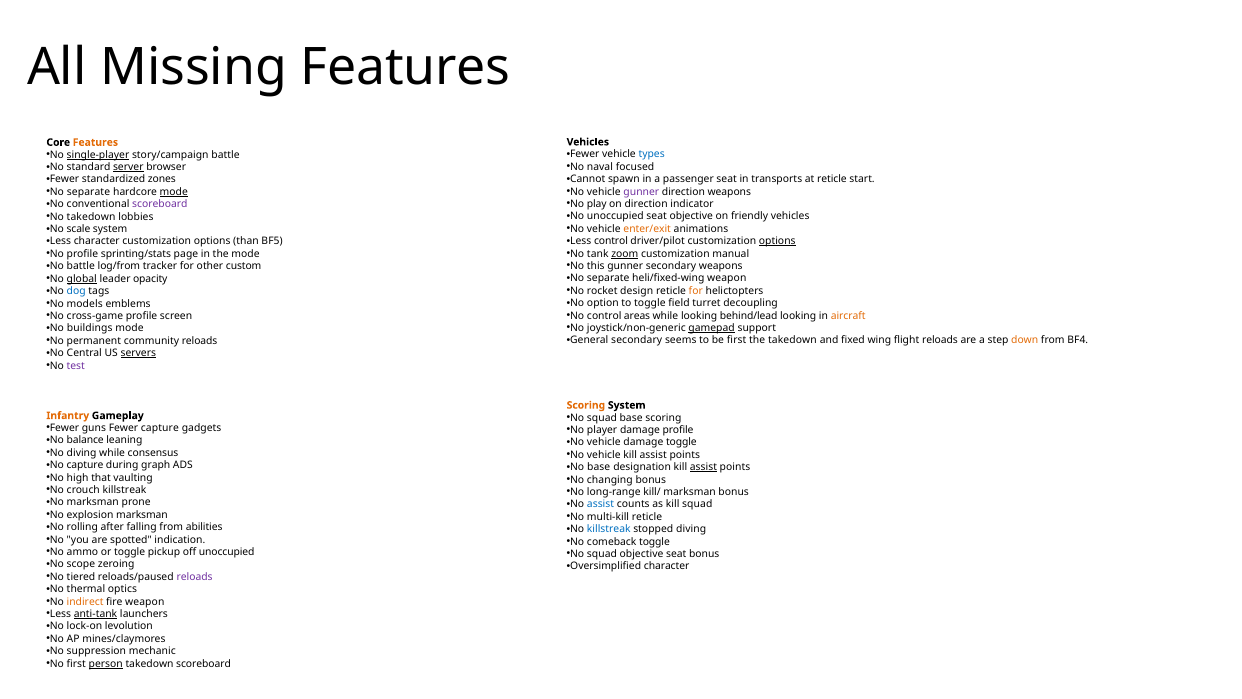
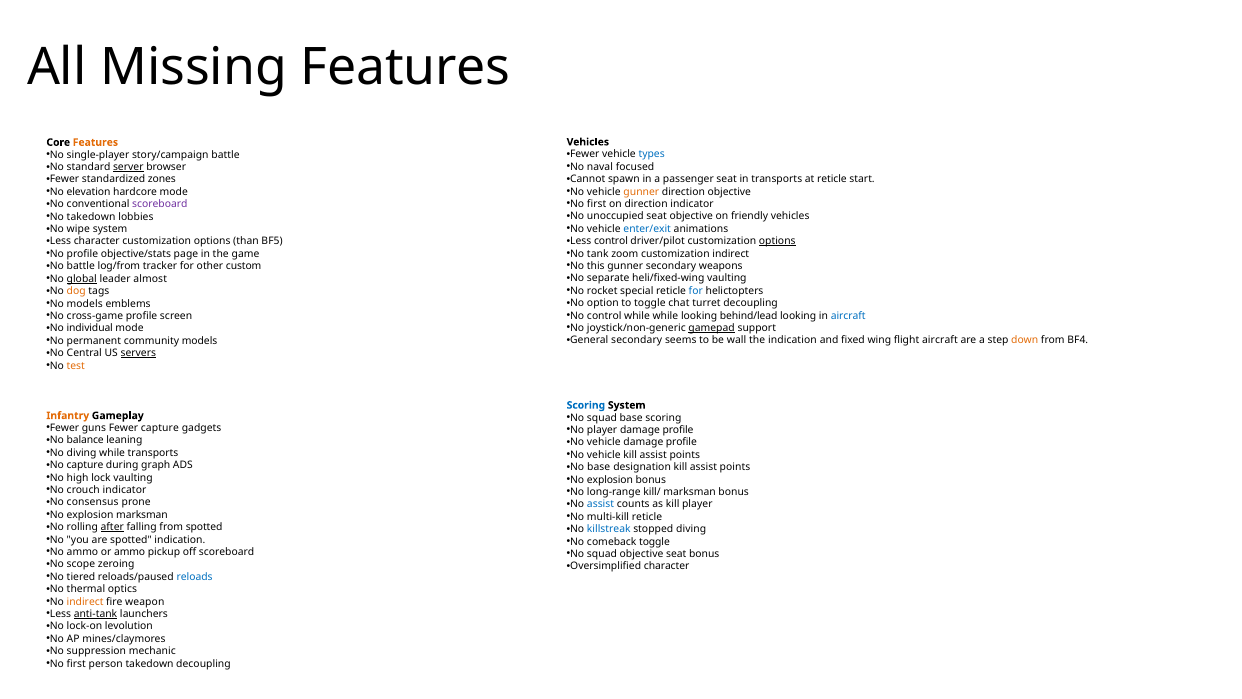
single-player underline: present -> none
gunner at (641, 192) colour: purple -> orange
direction weapons: weapons -> objective
separate at (88, 192): separate -> elevation
mode at (174, 192) underline: present -> none
play at (597, 204): play -> first
enter/exit colour: orange -> blue
scale: scale -> wipe
zoom underline: present -> none
customization manual: manual -> indirect
sprinting/stats: sprinting/stats -> objective/stats
the mode: mode -> game
heli/fixed-wing weapon: weapon -> vaulting
opacity: opacity -> almost
design: design -> special
for at (696, 291) colour: orange -> blue
dog colour: blue -> orange
field: field -> chat
control areas: areas -> while
aircraft at (848, 315) colour: orange -> blue
buildings: buildings -> individual
be first: first -> wall
the takedown: takedown -> indication
flight reloads: reloads -> aircraft
community reloads: reloads -> models
test colour: purple -> orange
Scoring at (586, 405) colour: orange -> blue
vehicle damage toggle: toggle -> profile
while consensus: consensus -> transports
assist at (703, 467) underline: present -> none
that: that -> lock
changing at (610, 479): changing -> explosion
crouch killstreak: killstreak -> indicator
No marksman: marksman -> consensus
kill squad: squad -> player
after underline: none -> present
from abilities: abilities -> spotted
or toggle: toggle -> ammo
off unoccupied: unoccupied -> scoreboard
reloads at (195, 577) colour: purple -> blue
person underline: present -> none
takedown scoreboard: scoreboard -> decoupling
